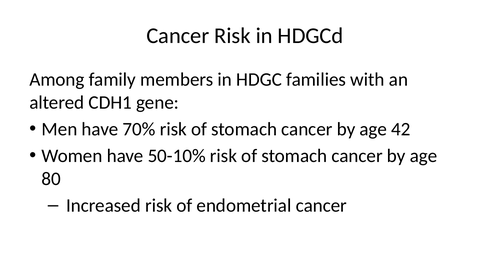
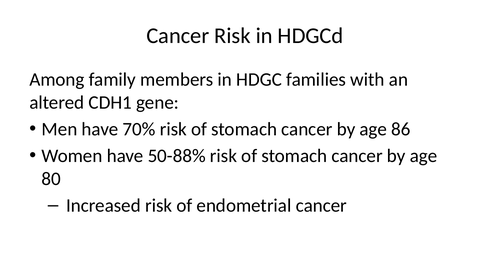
42: 42 -> 86
50-10%: 50-10% -> 50-88%
